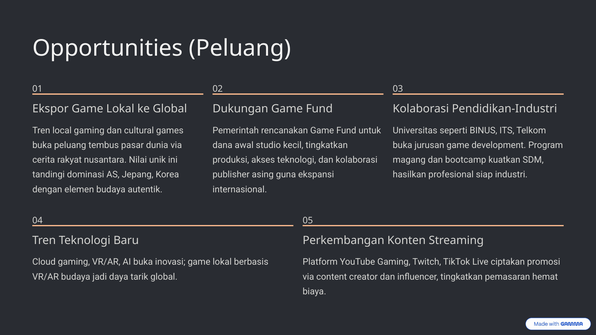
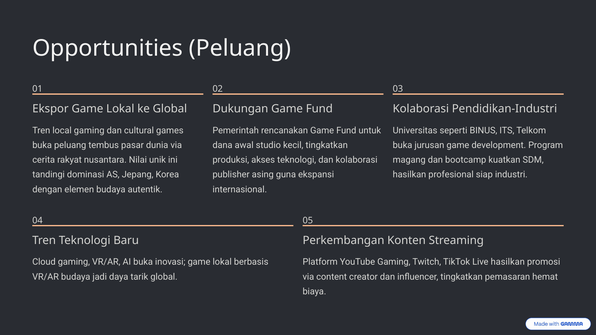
Live ciptakan: ciptakan -> hasilkan
